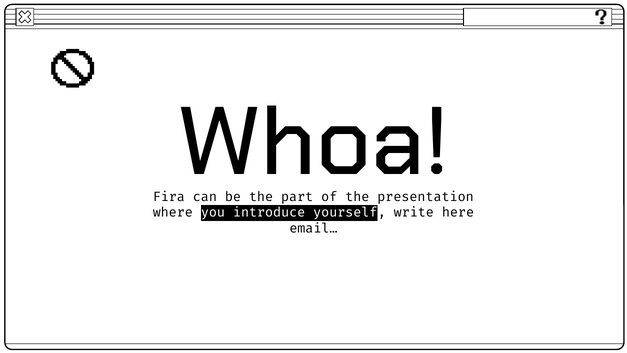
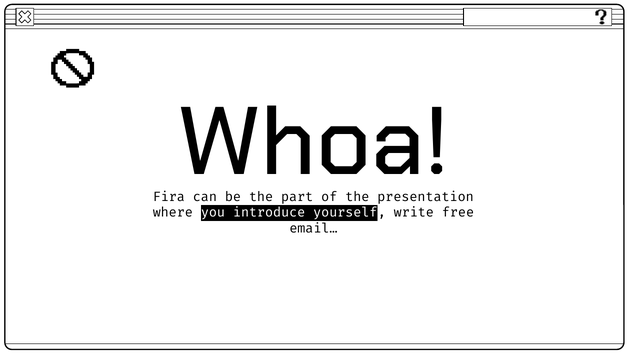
here: here -> free
